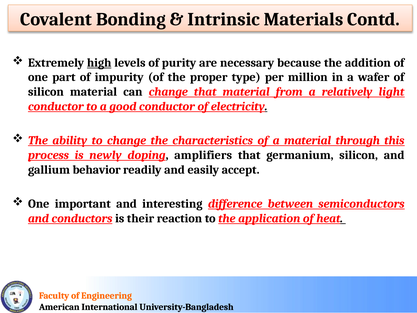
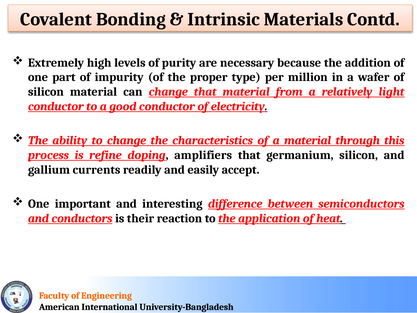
high underline: present -> none
newly: newly -> refine
behavior: behavior -> currents
